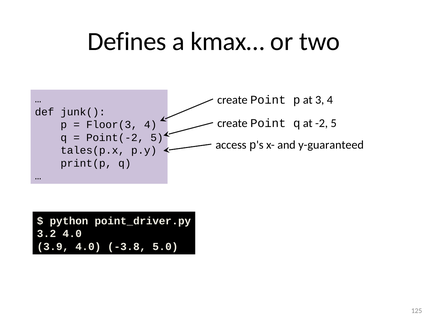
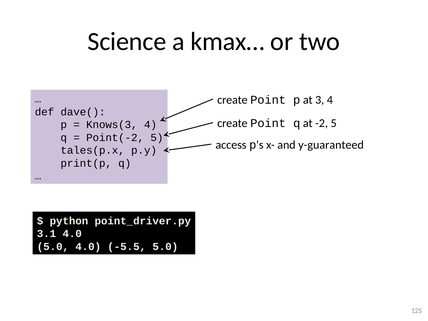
Defines: Defines -> Science
junk(: junk( -> dave(
Floor(3: Floor(3 -> Knows(3
3.2: 3.2 -> 3.1
3.9 at (53, 247): 3.9 -> 5.0
-3.8: -3.8 -> -5.5
